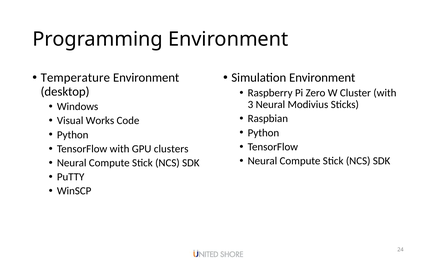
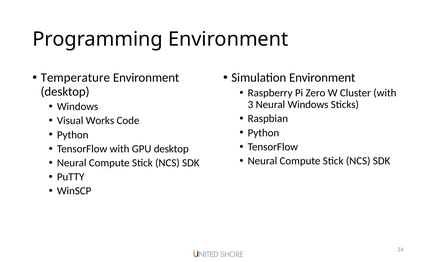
Neural Modivius: Modivius -> Windows
GPU clusters: clusters -> desktop
